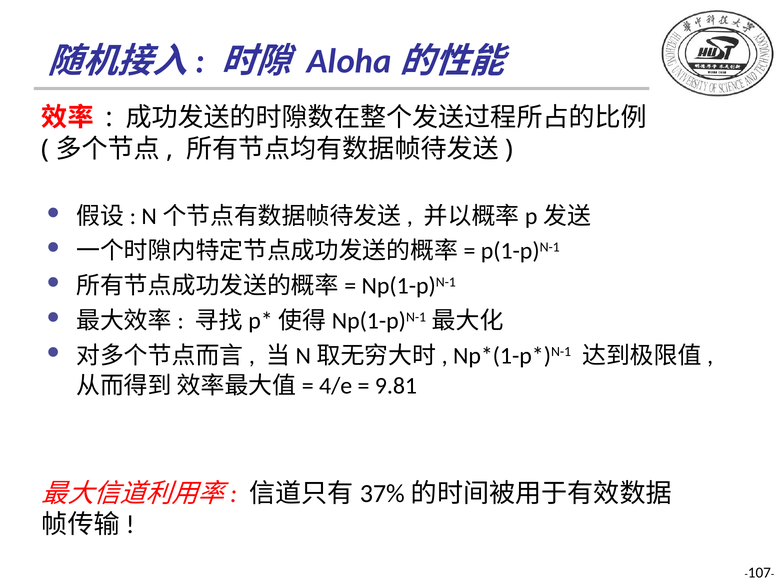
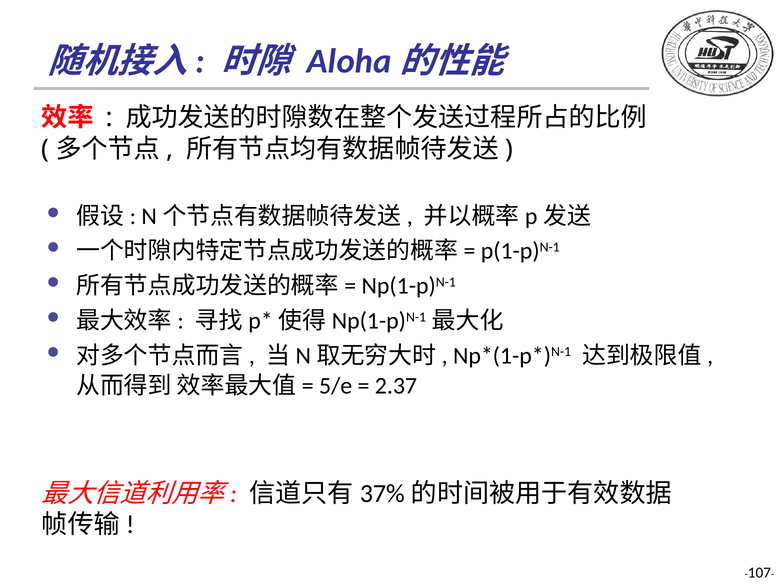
4/e: 4/e -> 5/e
9.81: 9.81 -> 2.37
